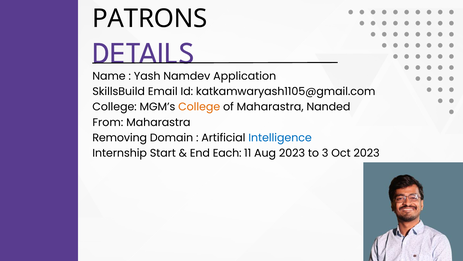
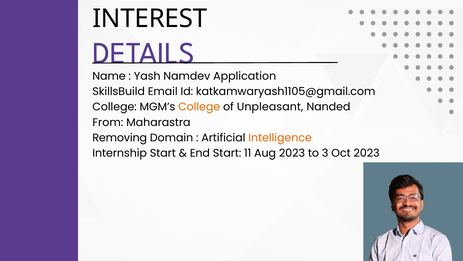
PATRONS: PATRONS -> INTEREST
of Maharastra: Maharastra -> Unpleasant
Intelligence colour: blue -> orange
End Each: Each -> Start
